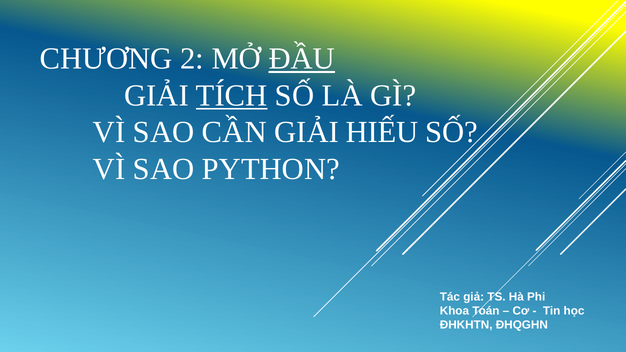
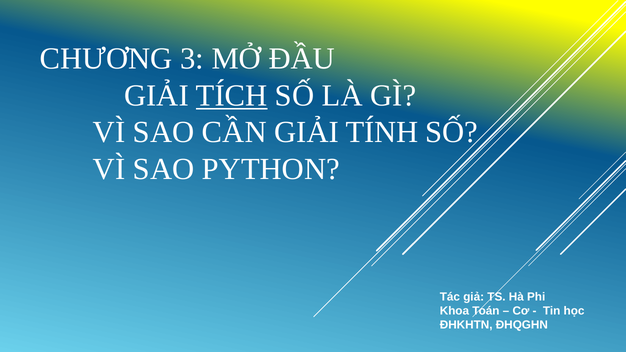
2: 2 -> 3
ĐẦU underline: present -> none
HIẾU: HIẾU -> TÍNH
